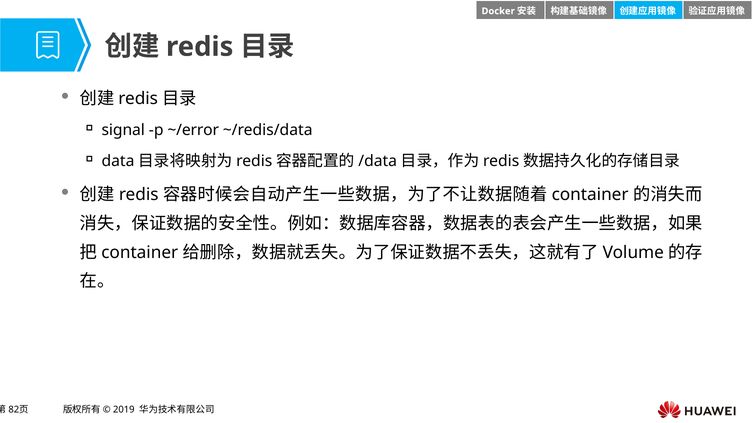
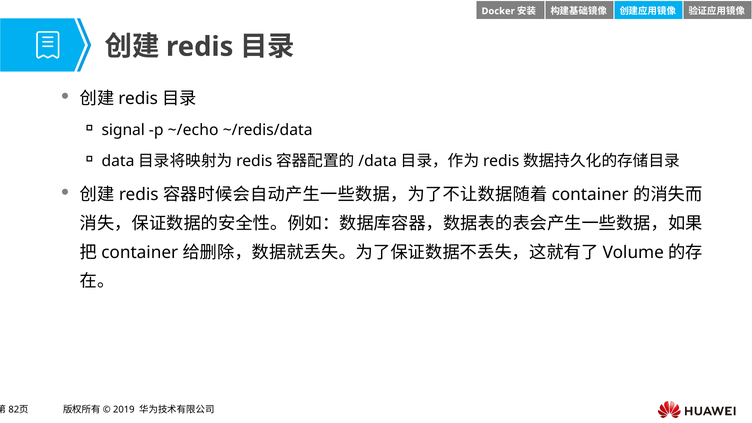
~/error: ~/error -> ~/echo
